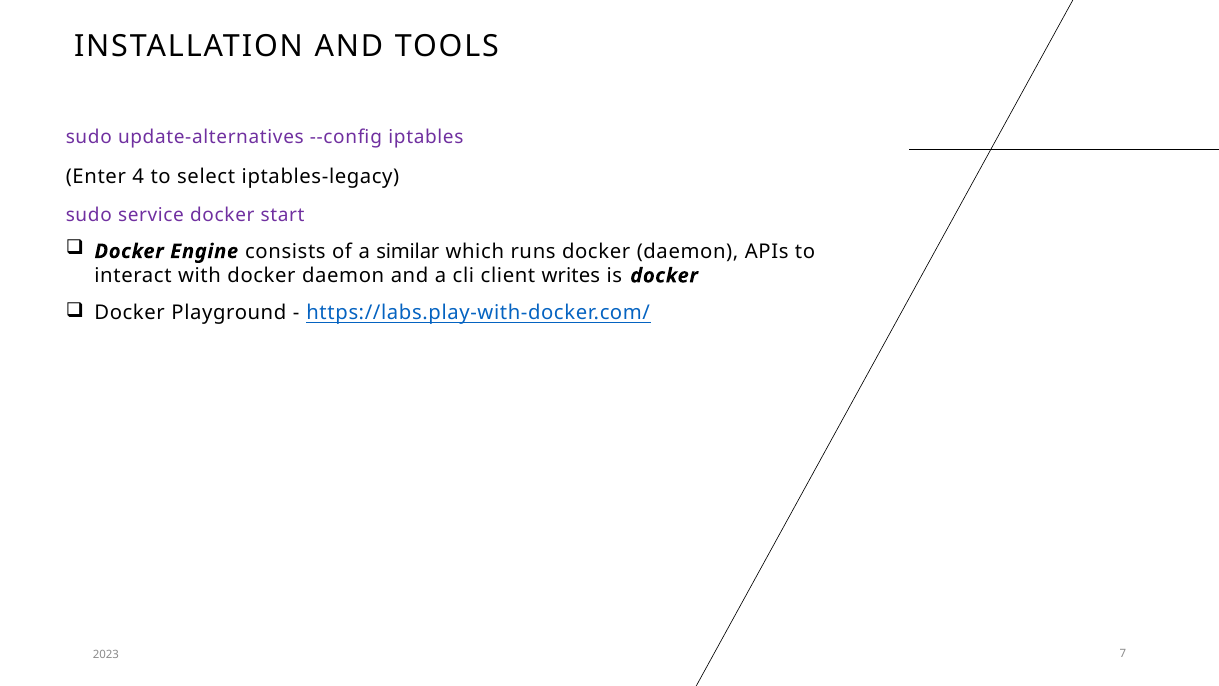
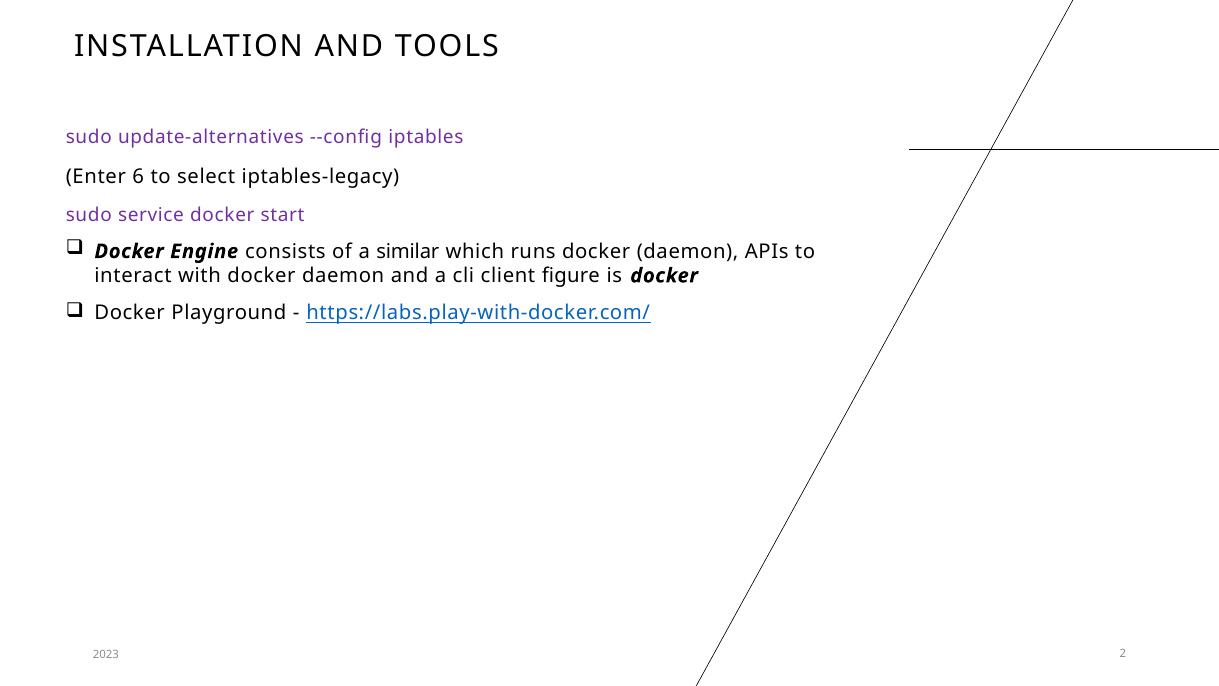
4: 4 -> 6
writes: writes -> figure
7: 7 -> 2
